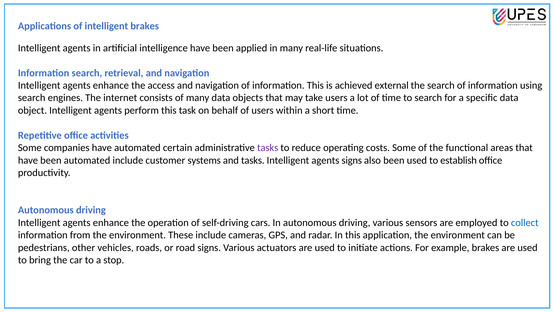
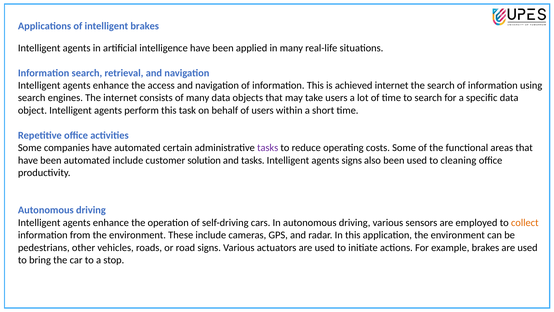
achieved external: external -> internet
systems: systems -> solution
establish: establish -> cleaning
collect colour: blue -> orange
